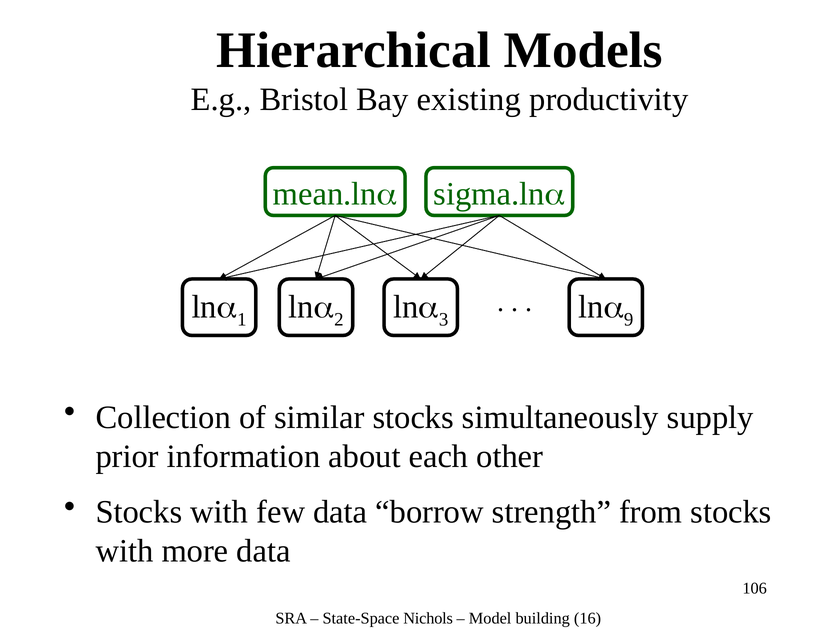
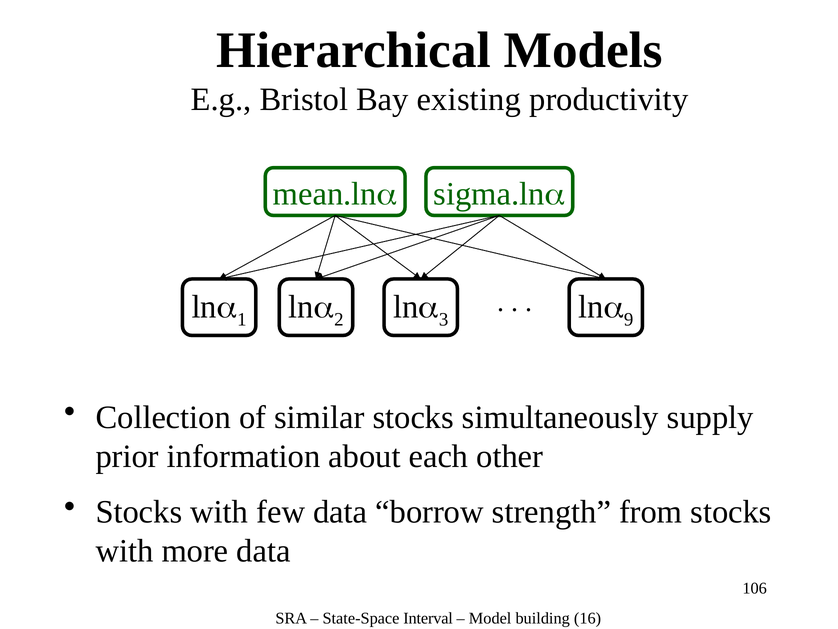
Nichols: Nichols -> Interval
